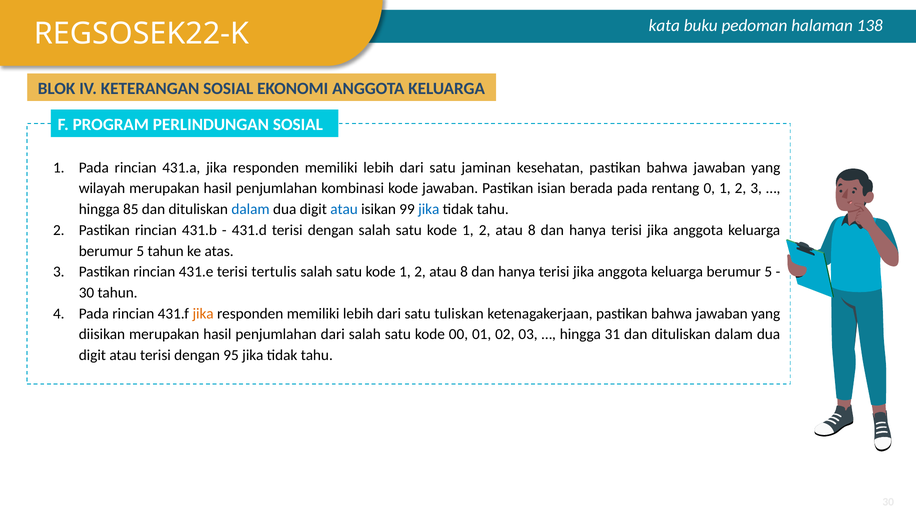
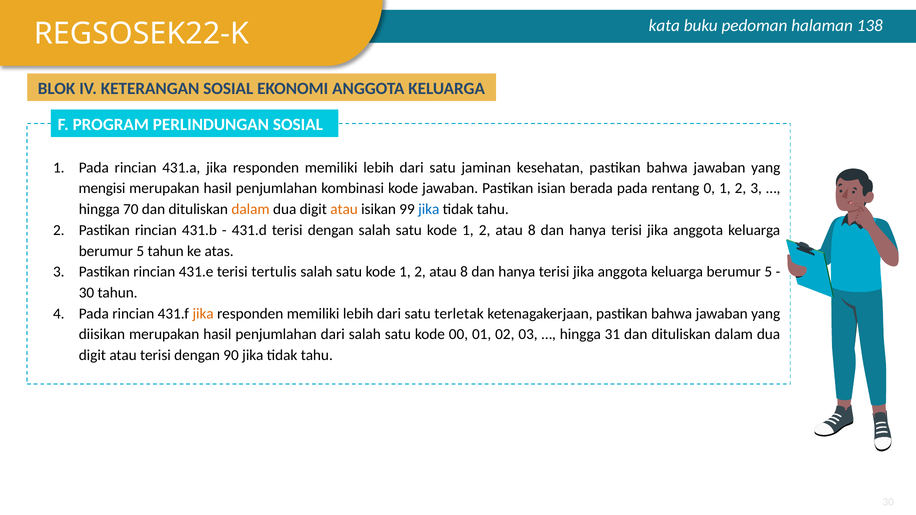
wilayah: wilayah -> mengisi
85: 85 -> 70
dalam at (251, 209) colour: blue -> orange
atau at (344, 209) colour: blue -> orange
tuliskan: tuliskan -> terletak
95: 95 -> 90
